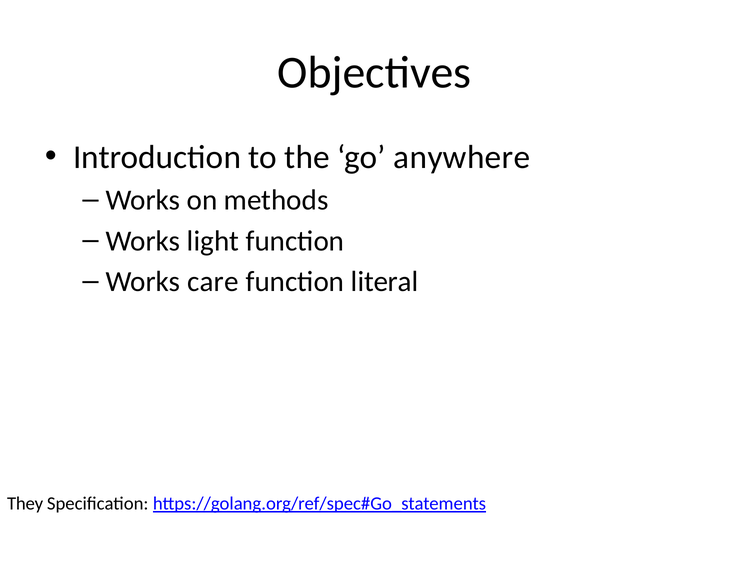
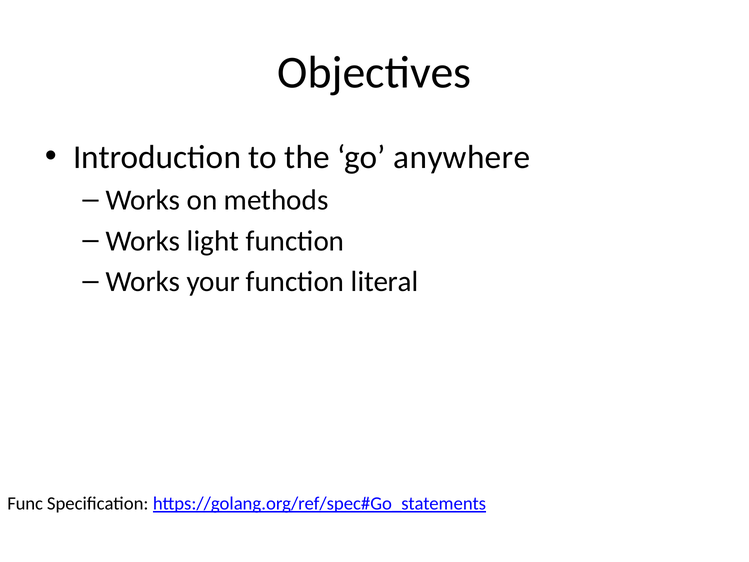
care: care -> your
They: They -> Func
